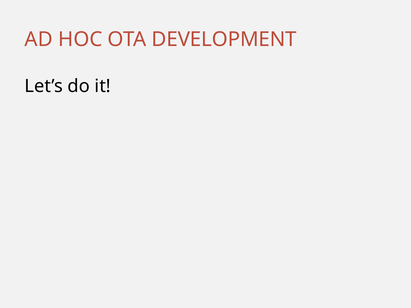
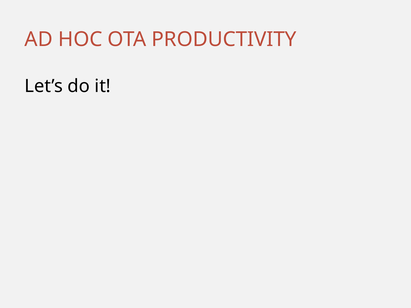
DEVELOPMENT: DEVELOPMENT -> PRODUCTIVITY
